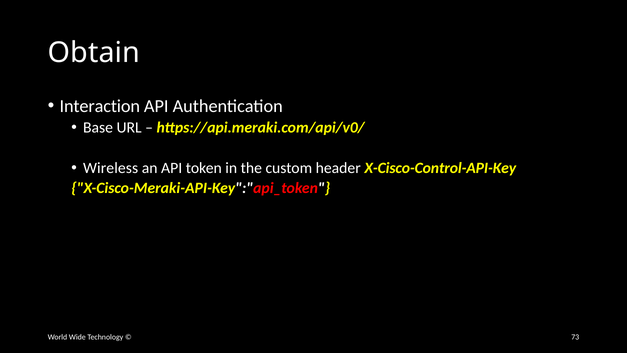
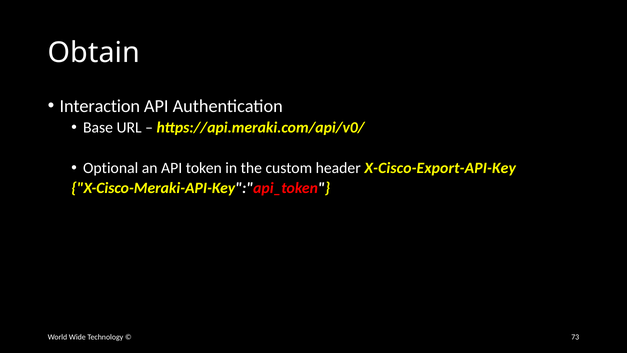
Wireless: Wireless -> Optional
X-Cisco-Control-API-Key: X-Cisco-Control-API-Key -> X-Cisco-Export-API-Key
